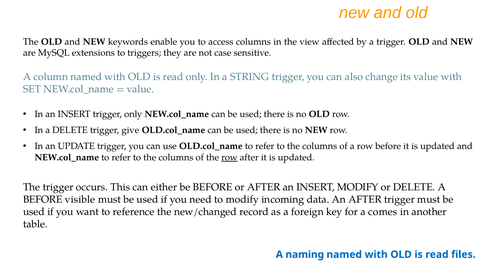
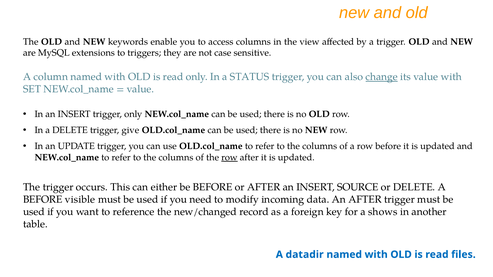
STRING: STRING -> STATUS
change underline: none -> present
INSERT MODIFY: MODIFY -> SOURCE
comes: comes -> shows
naming: naming -> datadir
